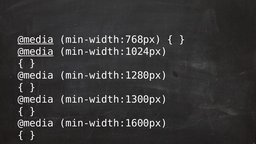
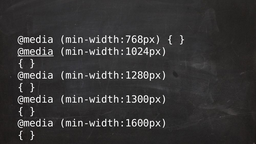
@media at (36, 40) underline: present -> none
